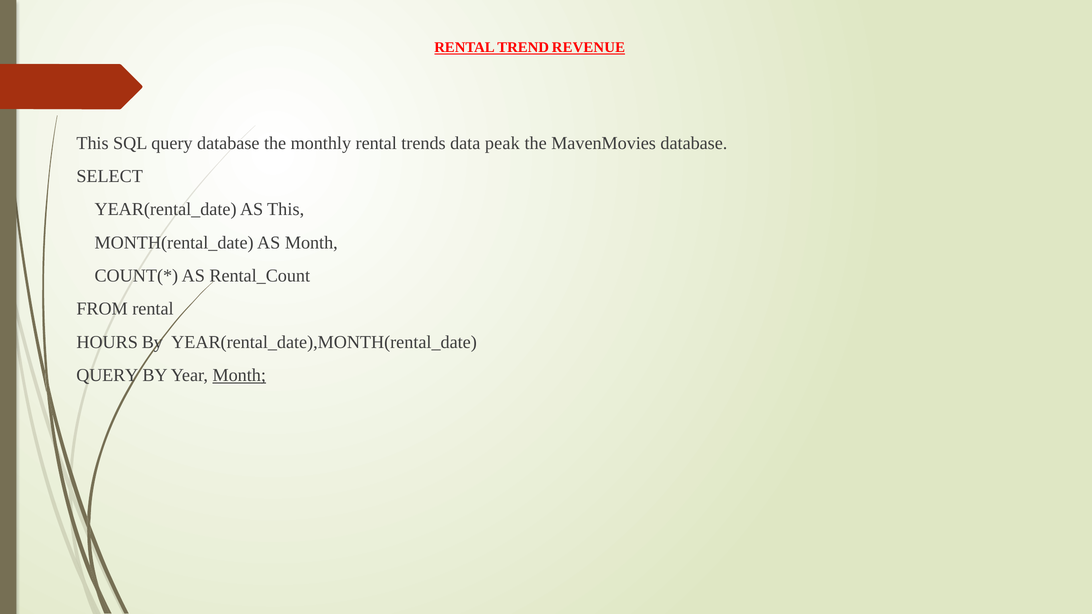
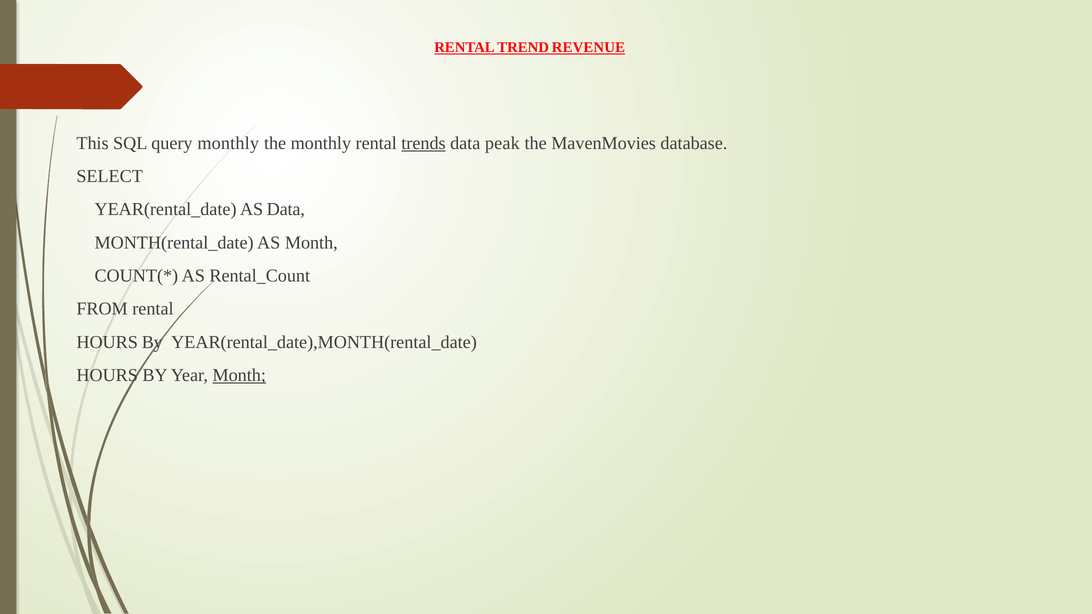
query database: database -> monthly
trends underline: none -> present
AS This: This -> Data
QUERY at (107, 375): QUERY -> HOURS
